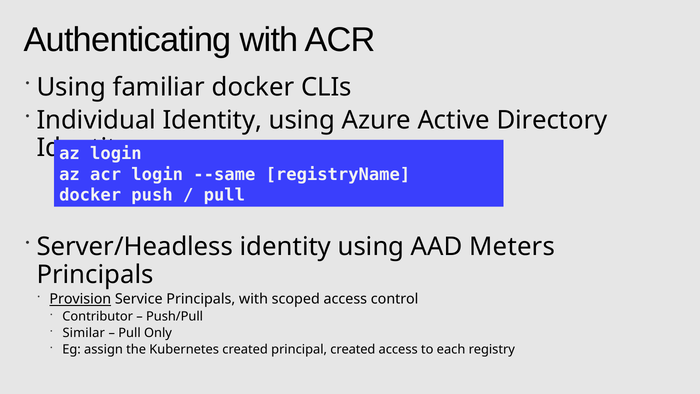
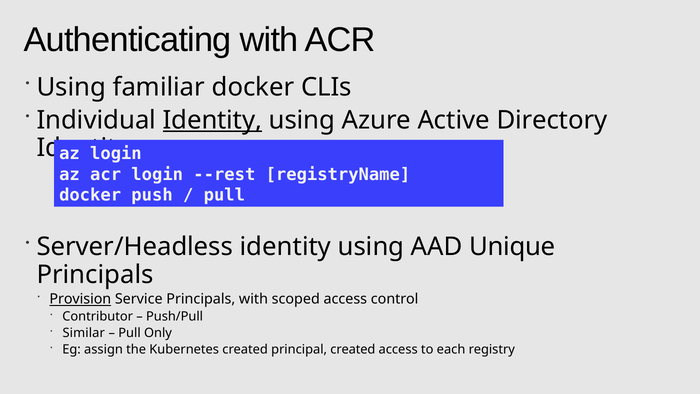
Identity at (212, 120) underline: none -> present
--same: --same -> --rest
Meters: Meters -> Unique
